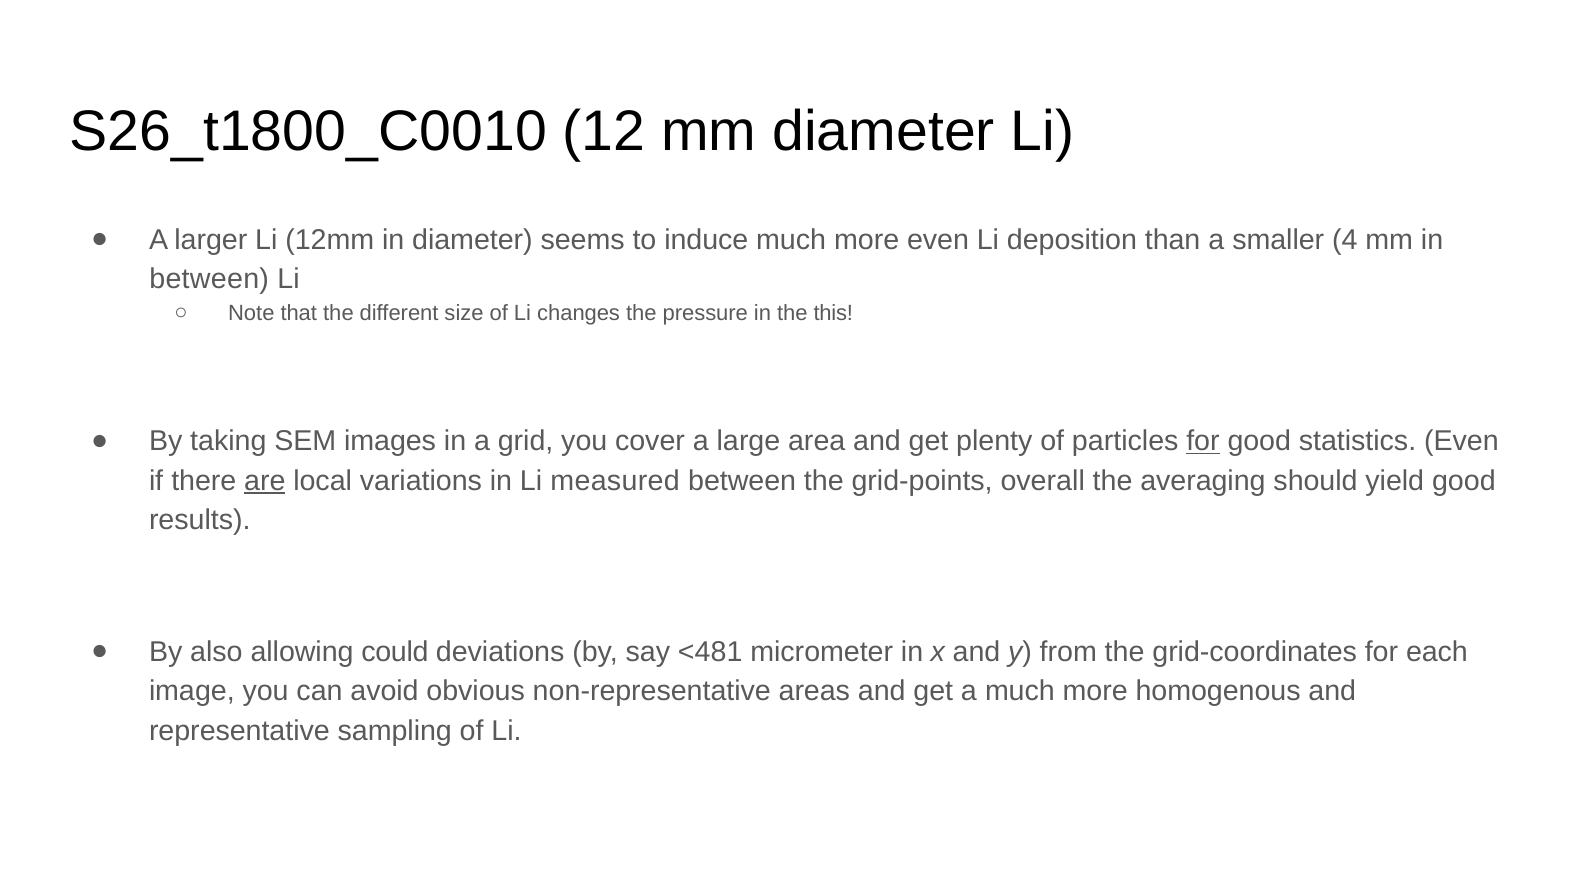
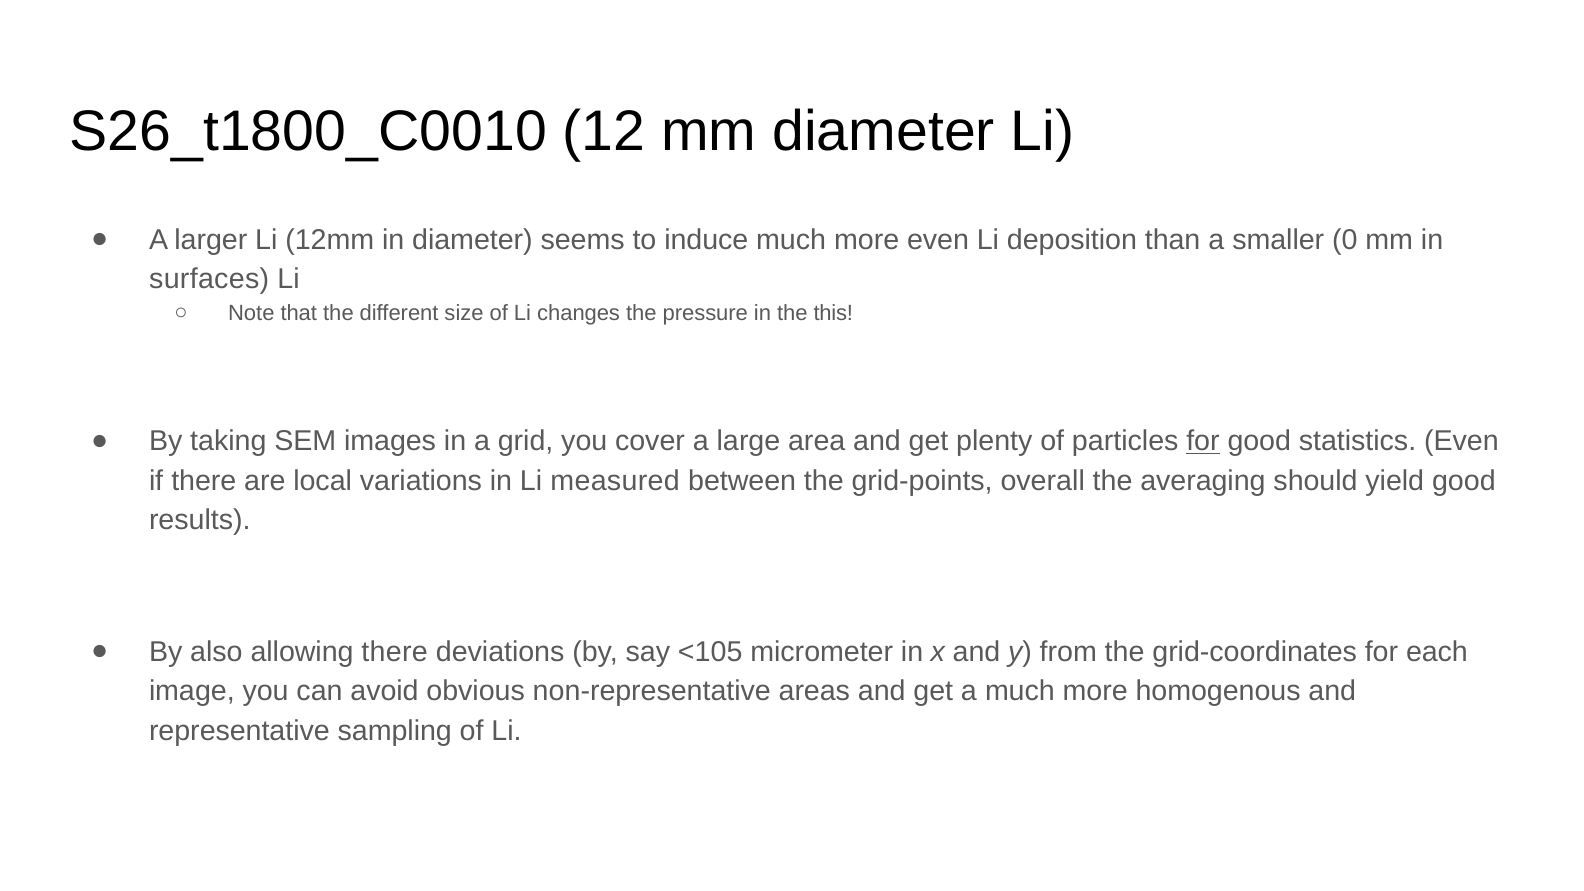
4: 4 -> 0
between at (209, 279): between -> surfaces
are underline: present -> none
allowing could: could -> there
<481: <481 -> <105
